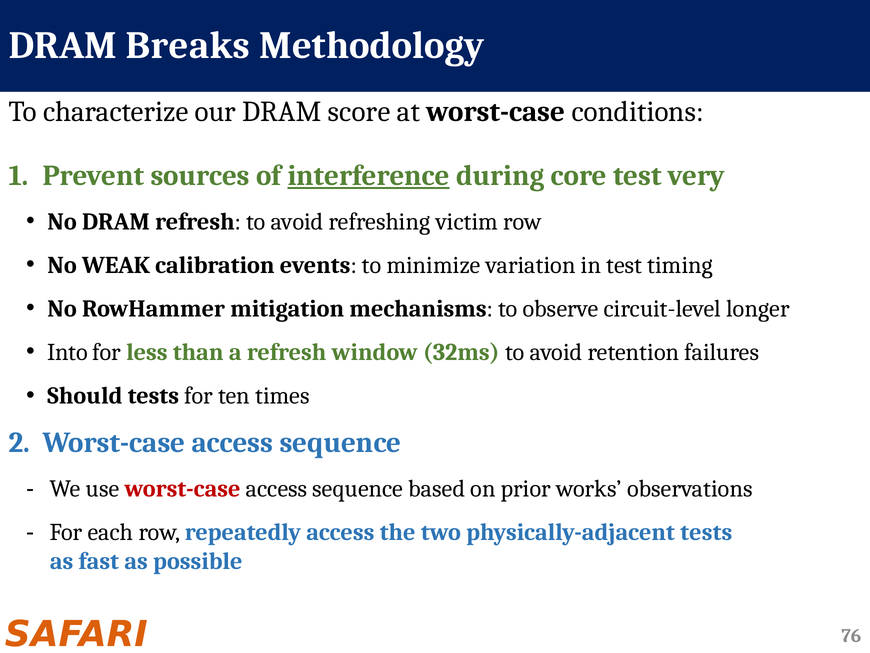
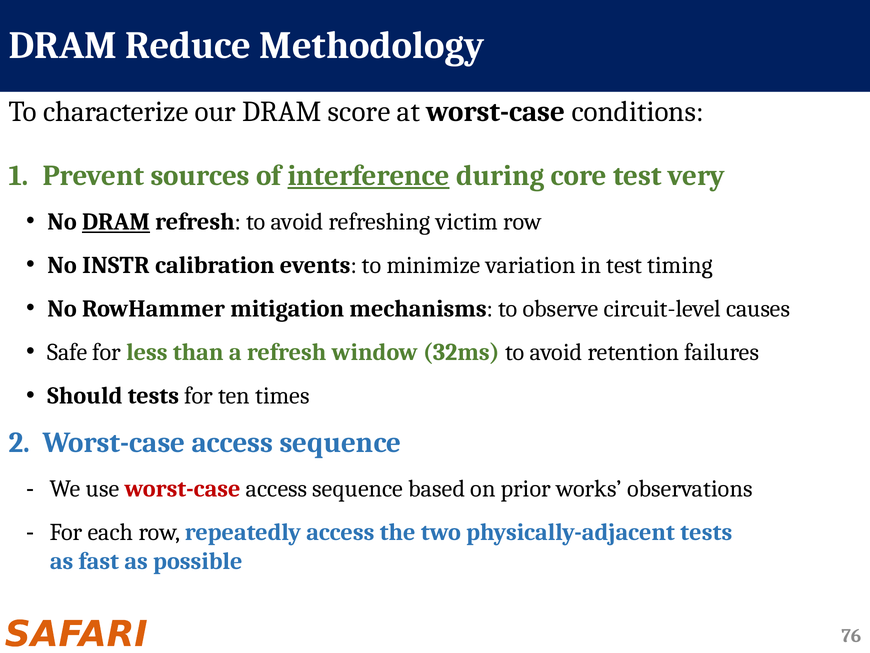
Breaks: Breaks -> Reduce
DRAM at (116, 221) underline: none -> present
WEAK: WEAK -> INSTR
longer: longer -> causes
Into: Into -> Safe
